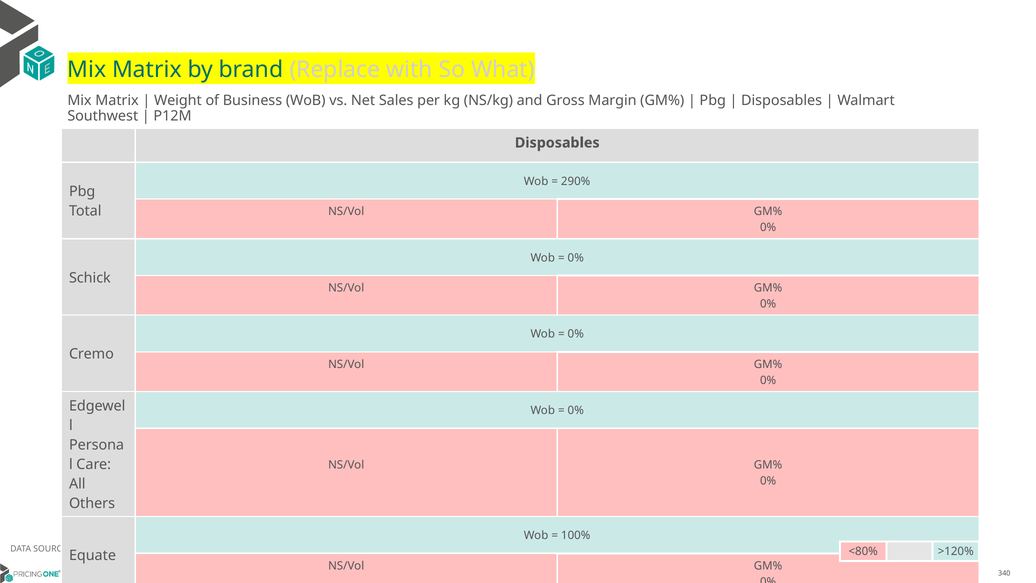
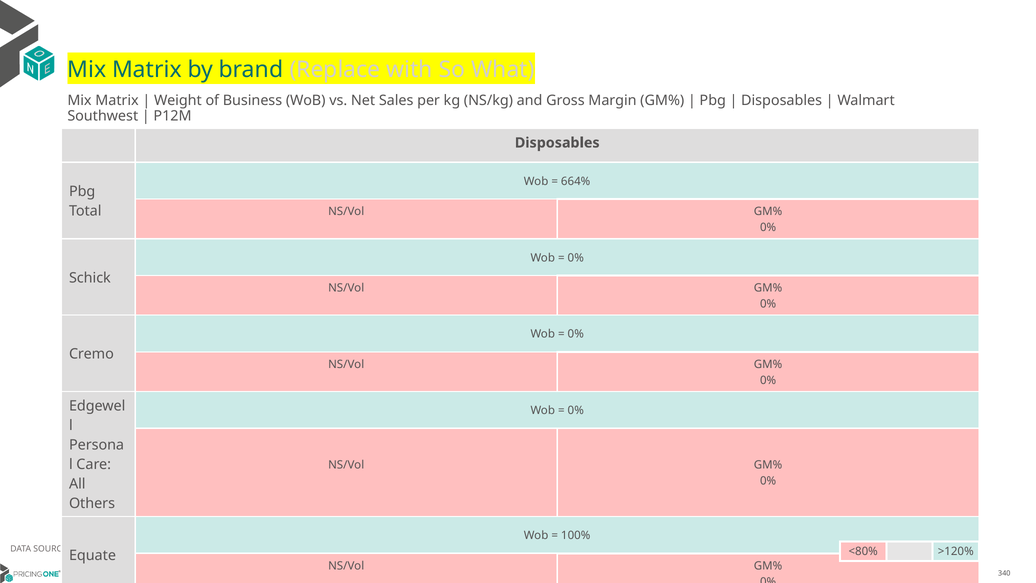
290%: 290% -> 664%
